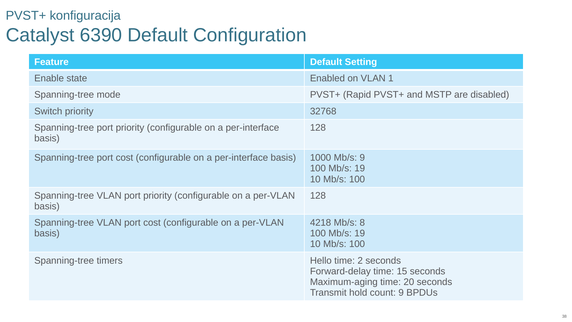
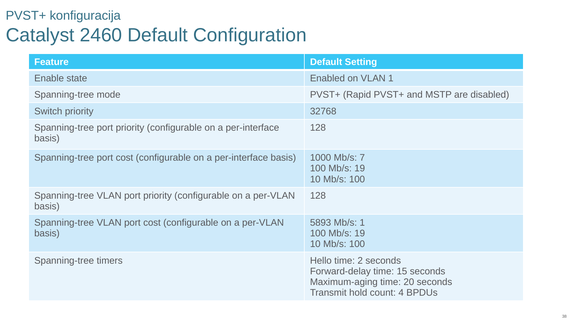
6390: 6390 -> 2460
Mb/s 9: 9 -> 7
4218: 4218 -> 5893
Mb/s 8: 8 -> 1
count 9: 9 -> 4
